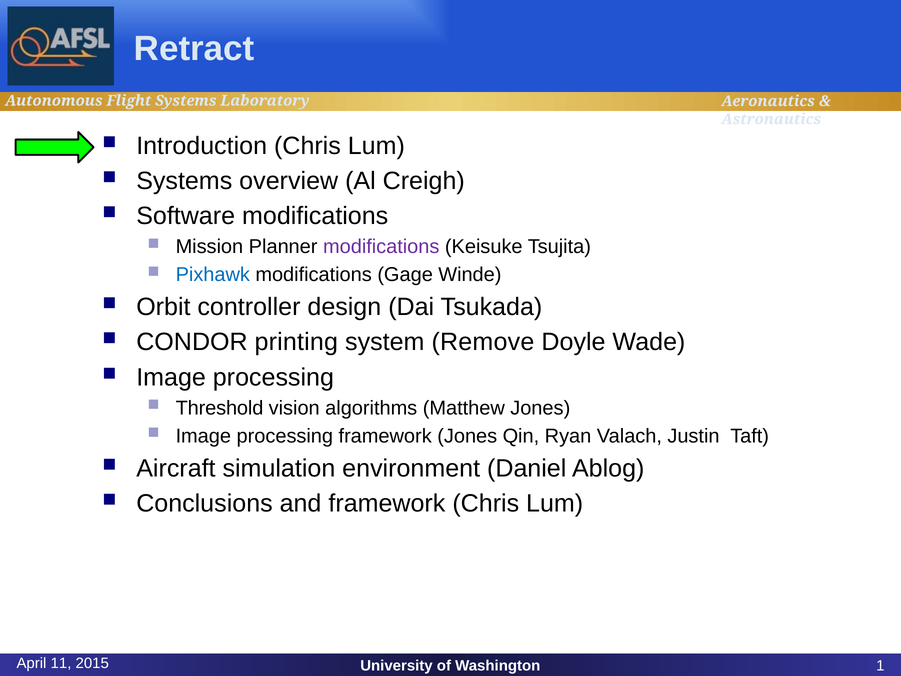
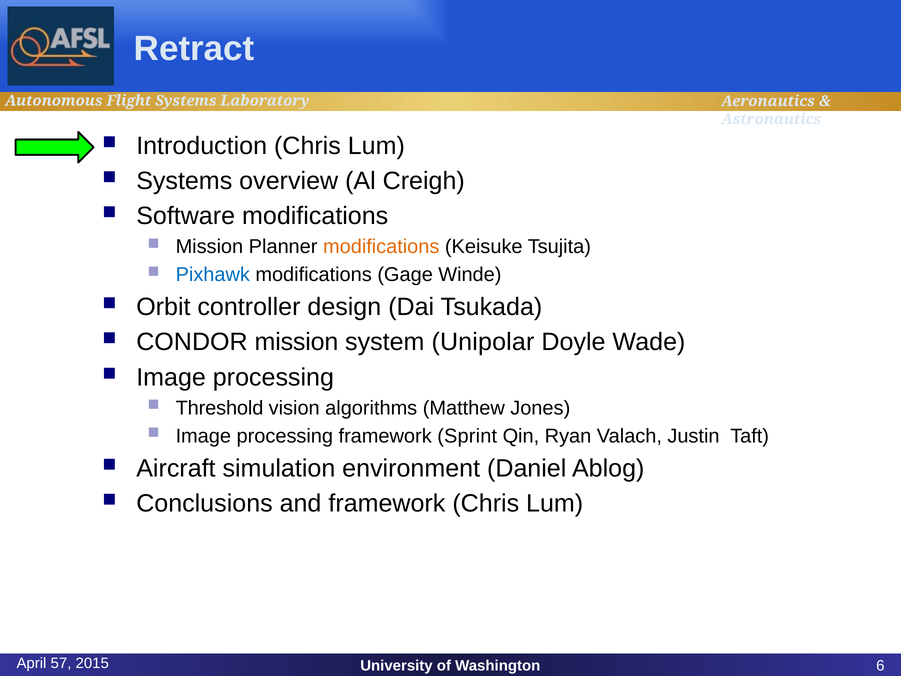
modifications at (381, 247) colour: purple -> orange
CONDOR printing: printing -> mission
Remove: Remove -> Unipolar
framework Jones: Jones -> Sprint
11: 11 -> 57
1: 1 -> 6
